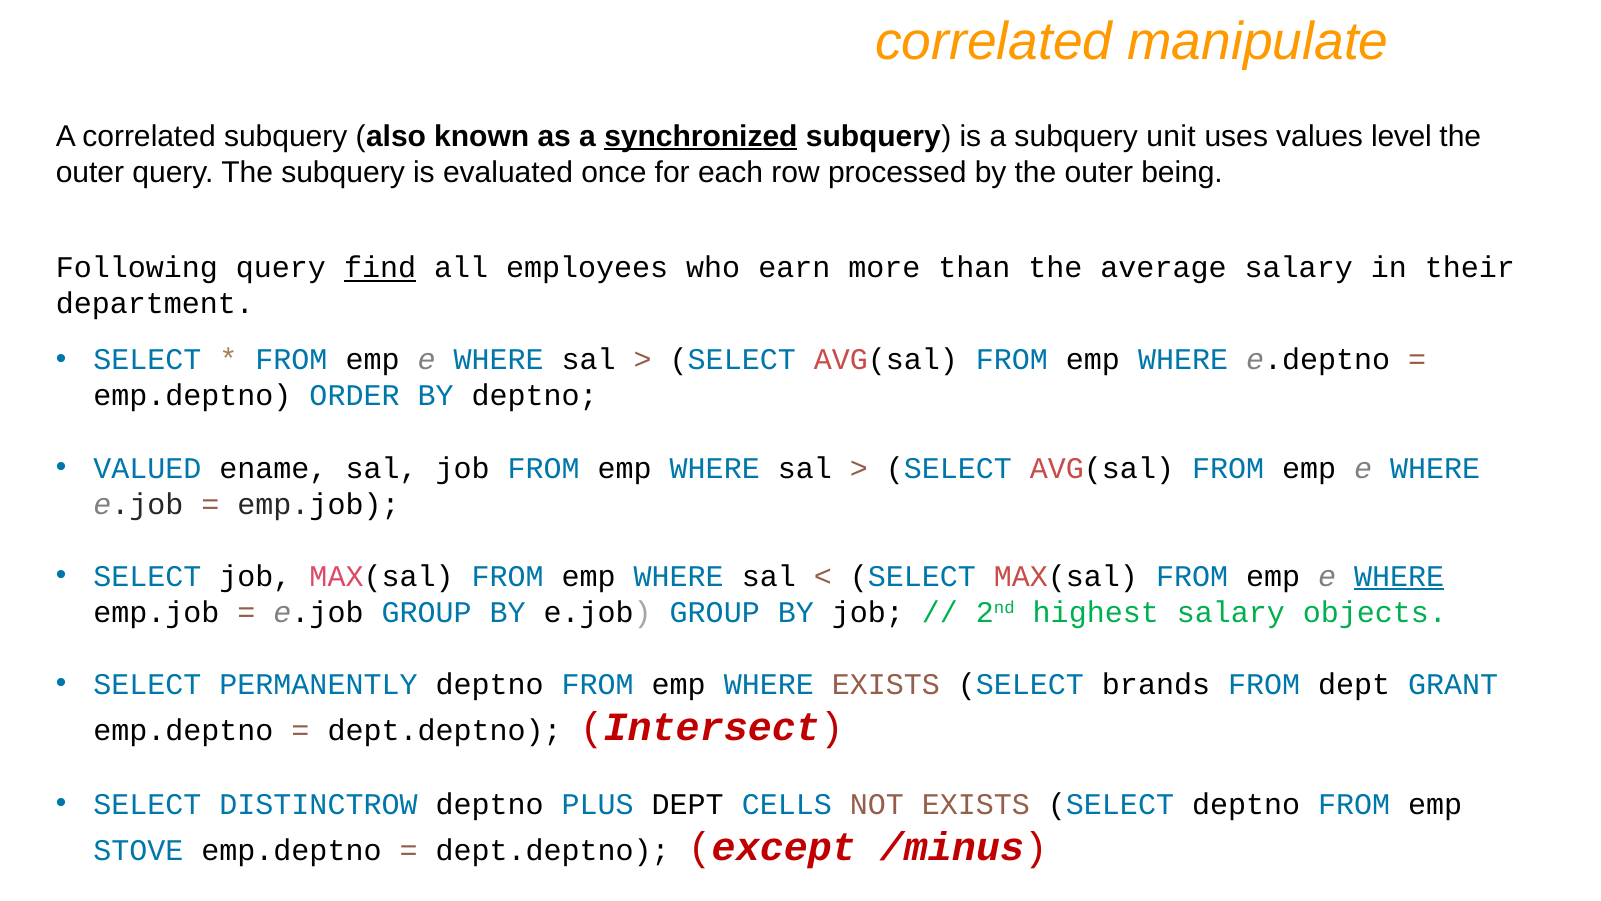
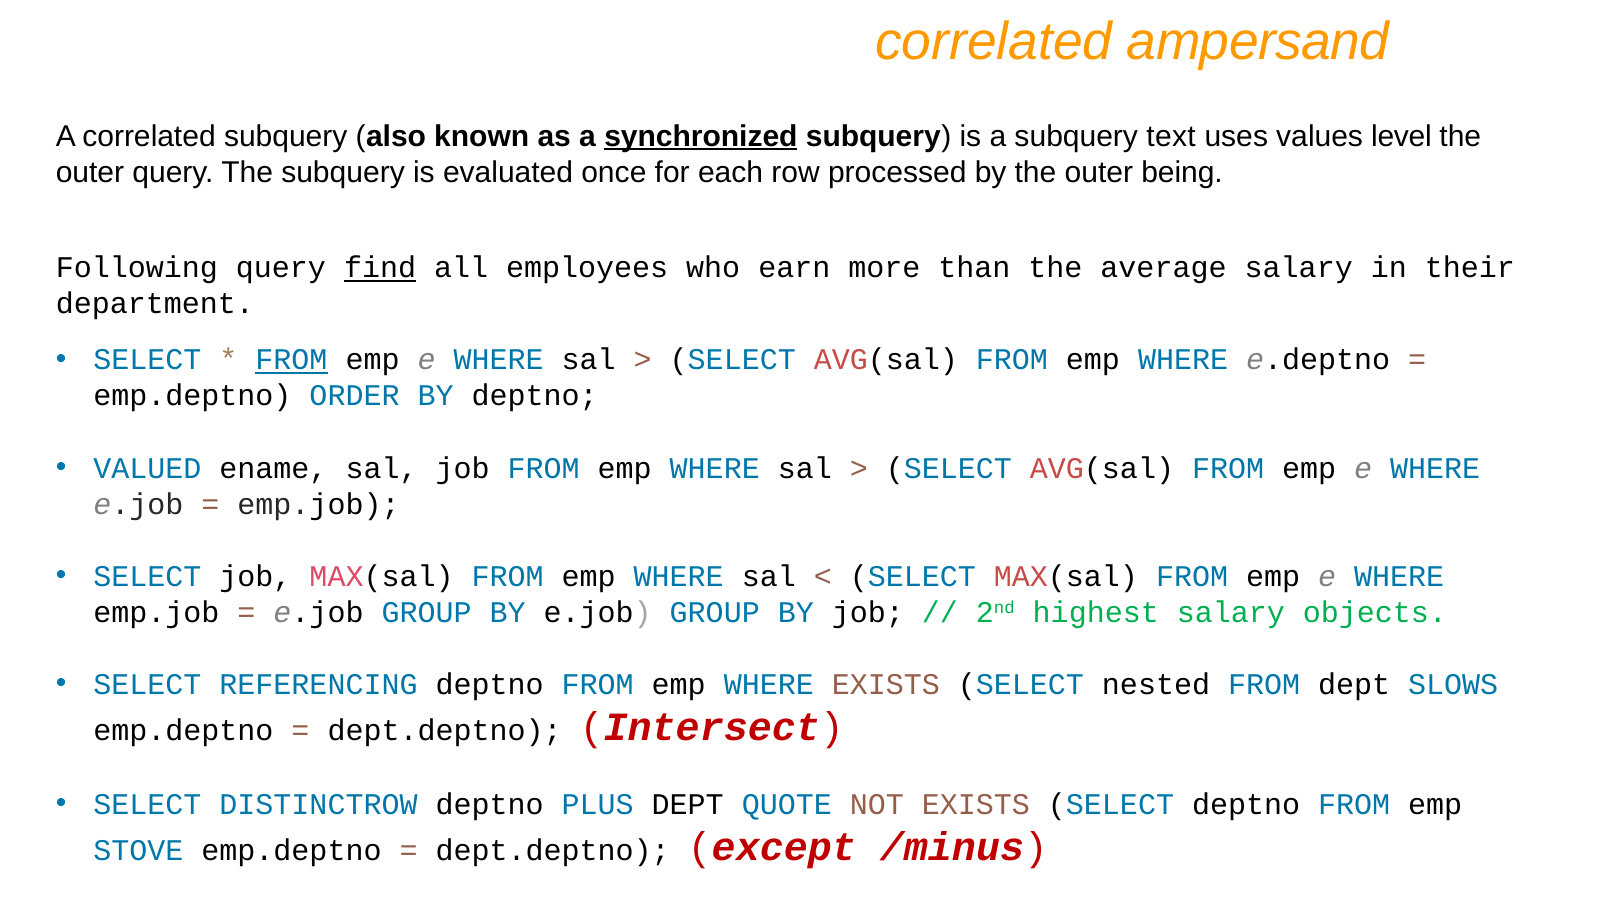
manipulate: manipulate -> ampersand
unit: unit -> text
FROM at (291, 360) underline: none -> present
WHERE at (1399, 576) underline: present -> none
PERMANENTLY: PERMANENTLY -> REFERENCING
brands: brands -> nested
GRANT: GRANT -> SLOWS
CELLS: CELLS -> QUOTE
